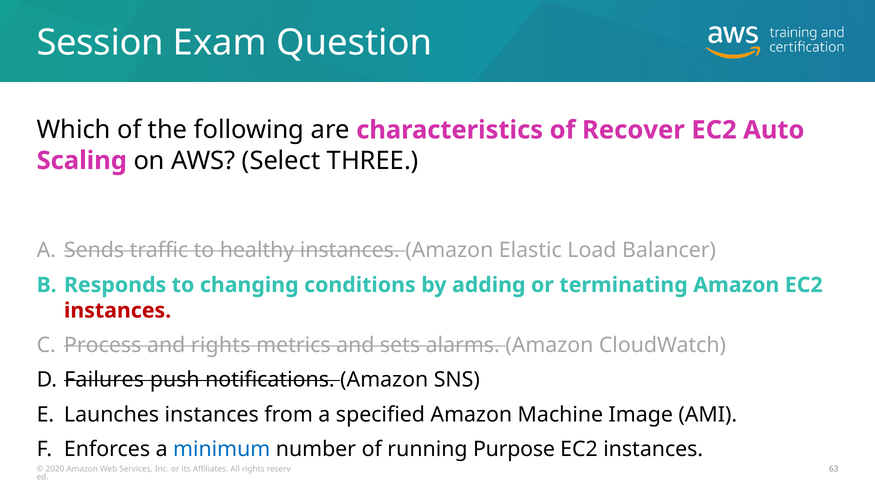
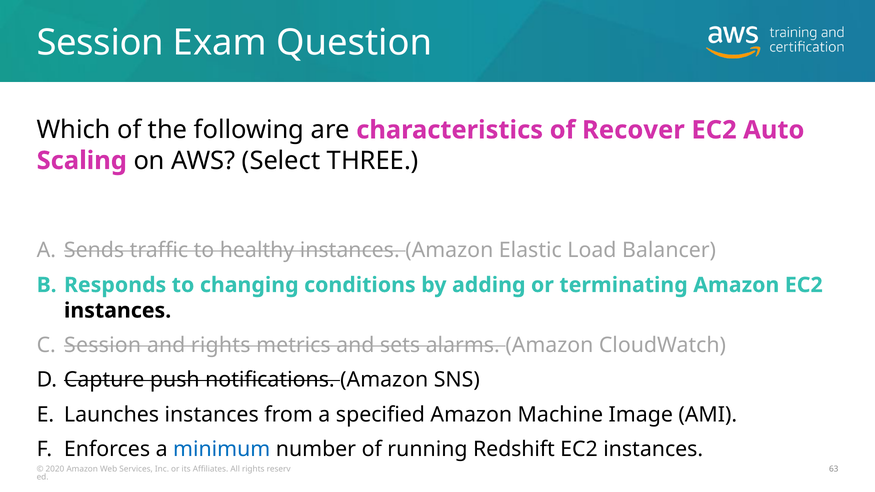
instances at (118, 311) colour: red -> black
Process at (103, 345): Process -> Session
Failures: Failures -> Capture
Purpose: Purpose -> Redshift
